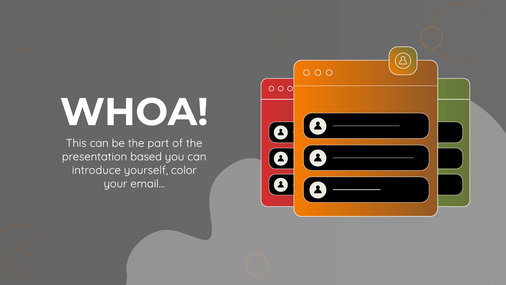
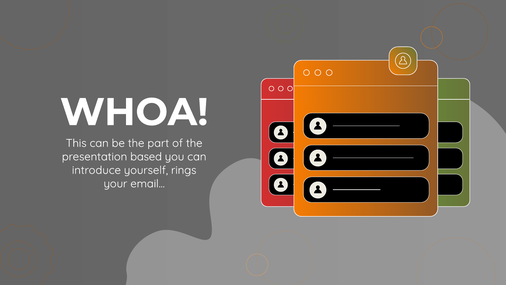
color: color -> rings
